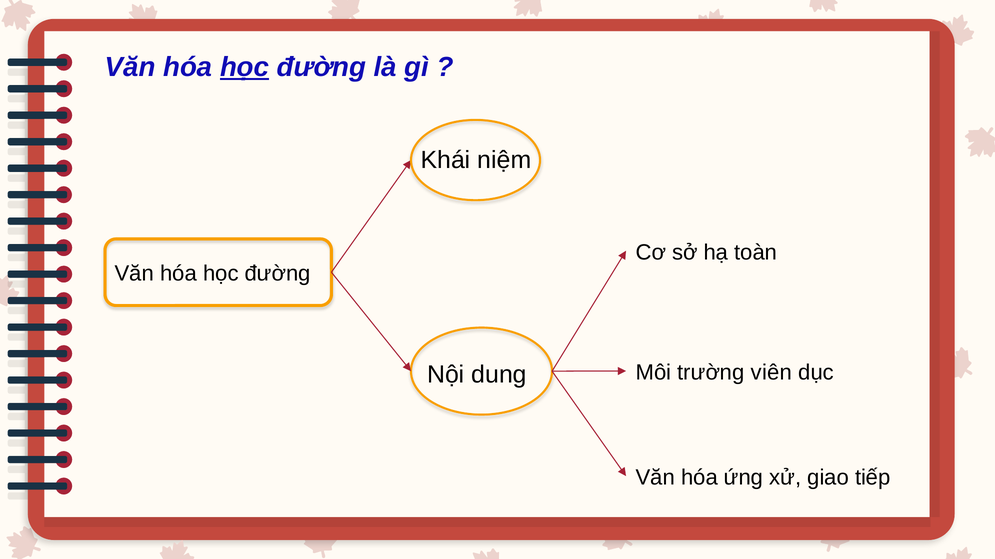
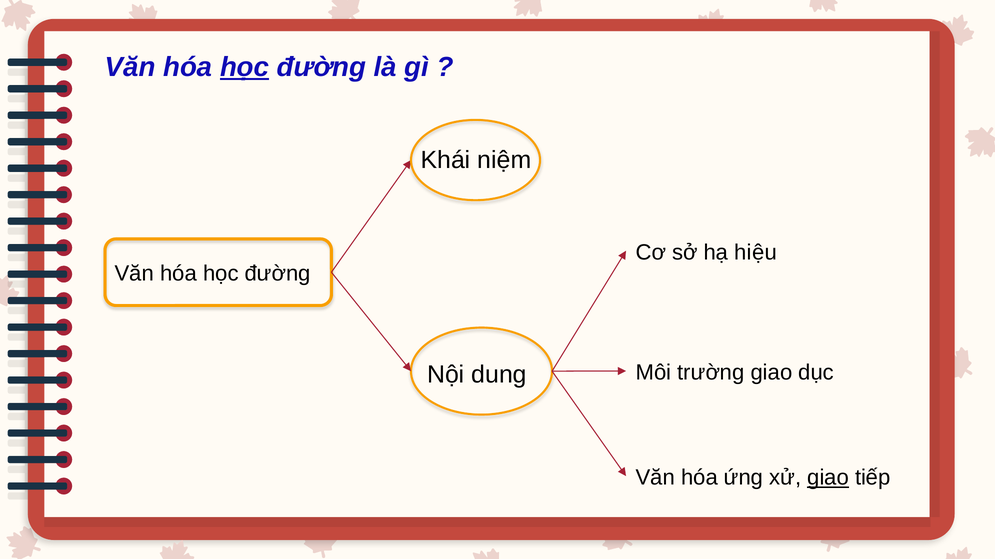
toàn: toàn -> hiệu
trường viên: viên -> giao
giao at (828, 478) underline: none -> present
